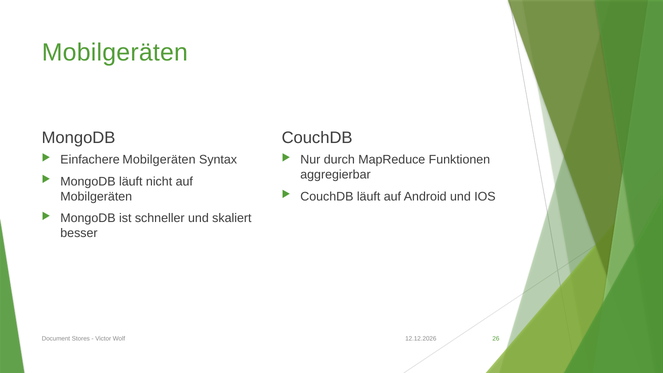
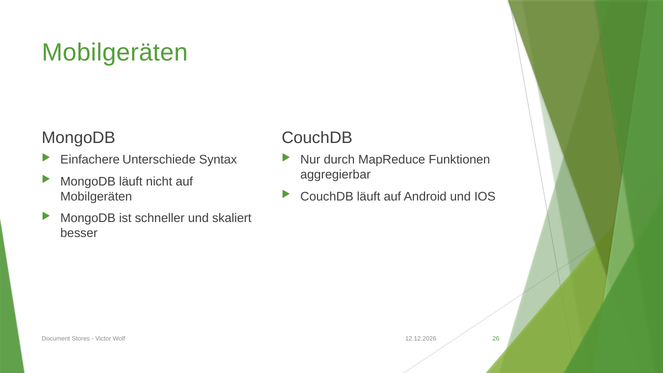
Einfachere Mobilgeräten: Mobilgeräten -> Unterschiede
